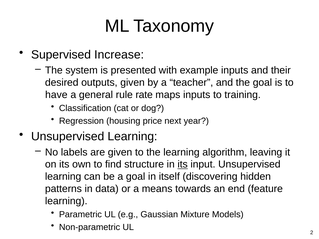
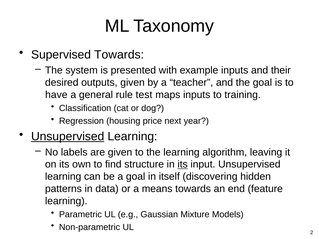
Supervised Increase: Increase -> Towards
rate: rate -> test
Unsupervised at (68, 137) underline: none -> present
